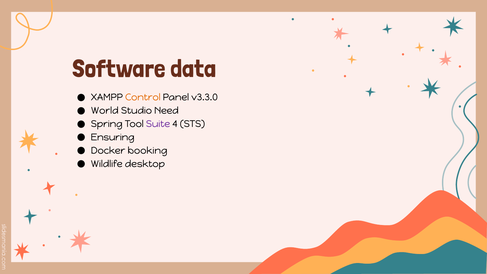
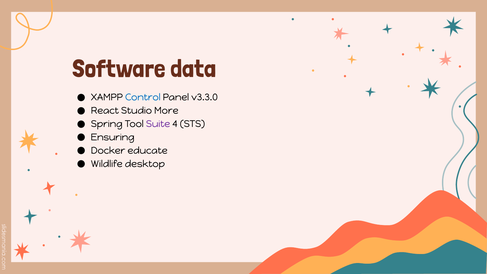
Control colour: orange -> blue
World: World -> React
Need: Need -> More
booking: booking -> educate
